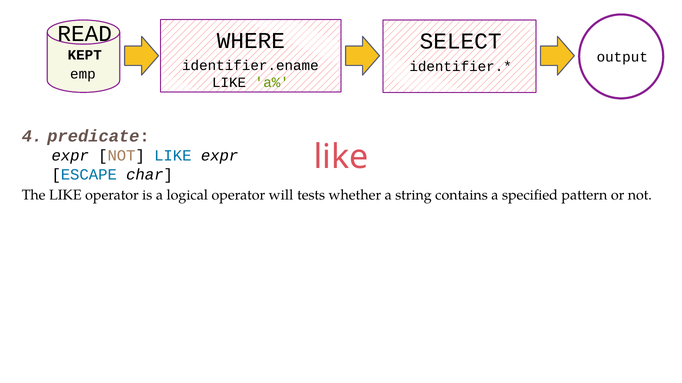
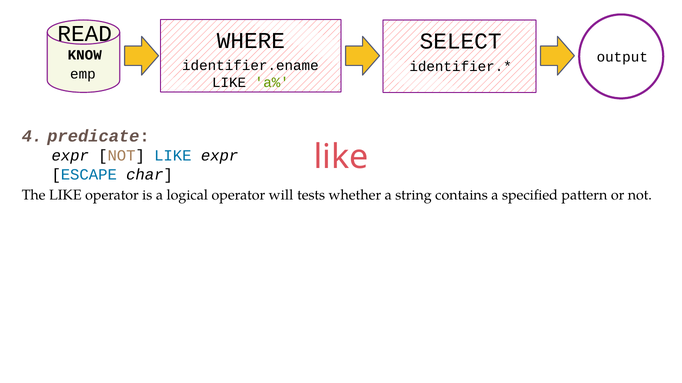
KEPT: KEPT -> KNOW
